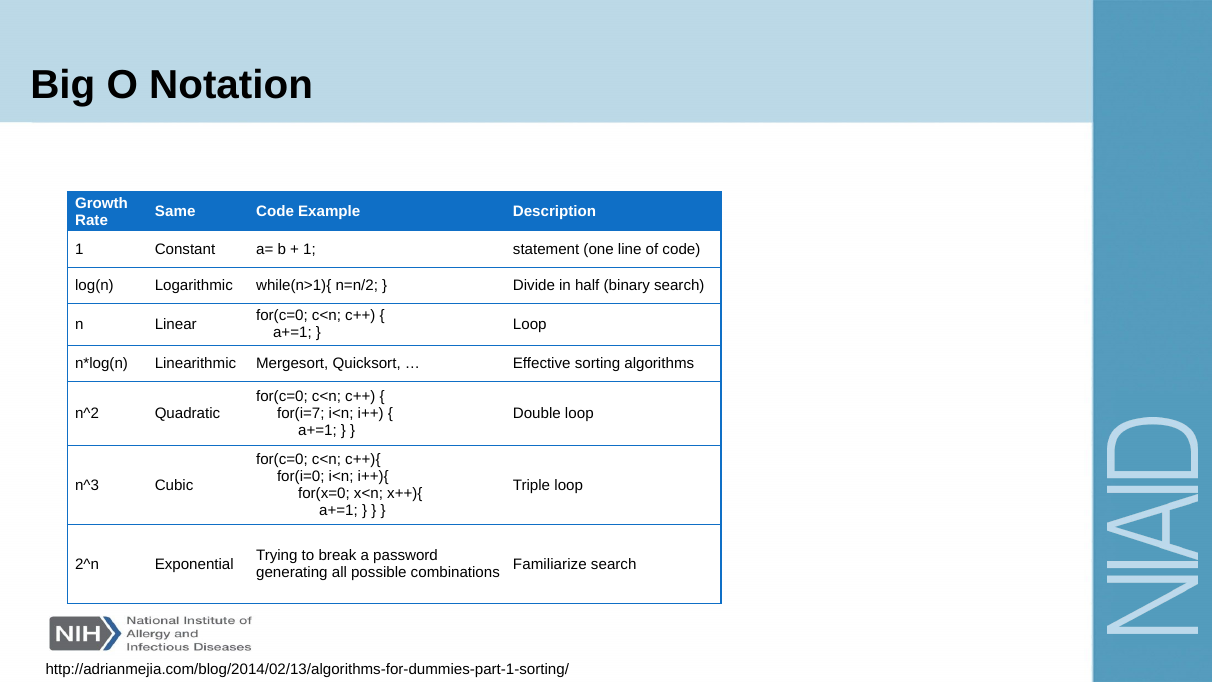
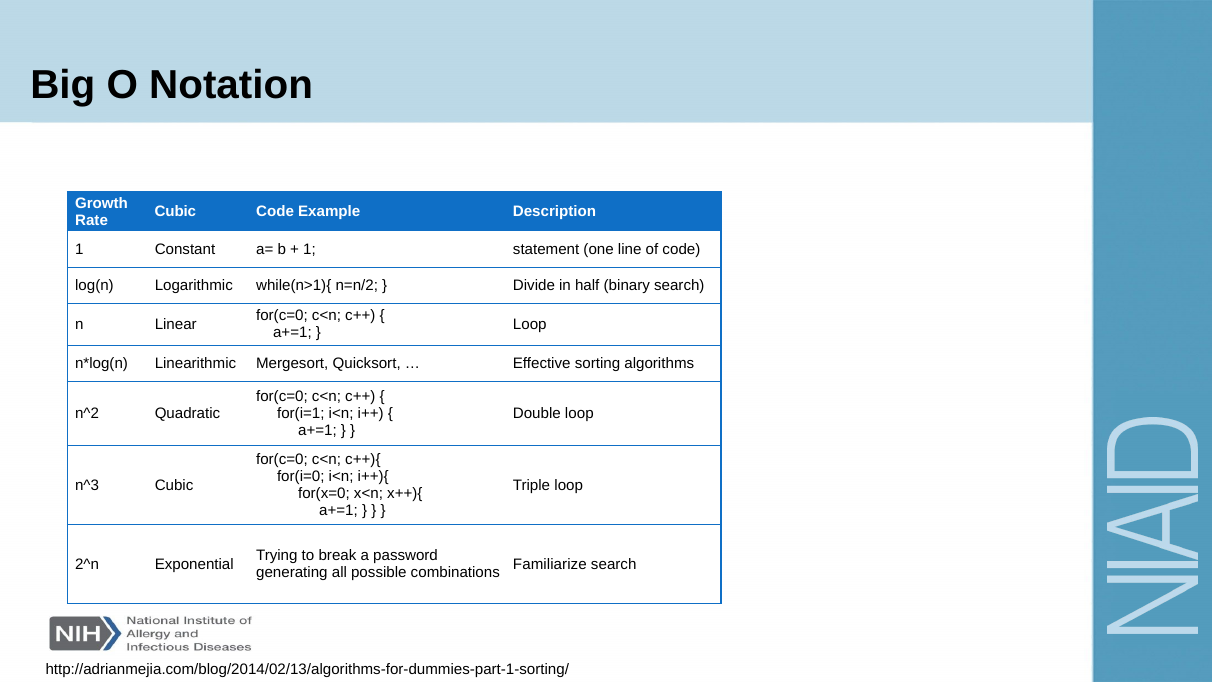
Same at (175, 211): Same -> Cubic
for(i=7: for(i=7 -> for(i=1
